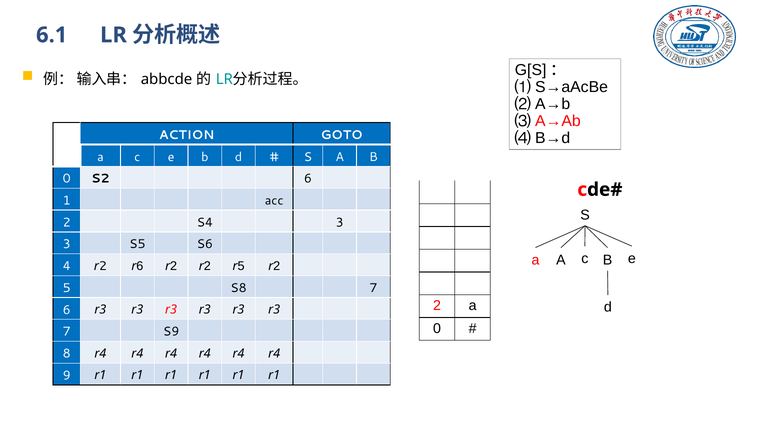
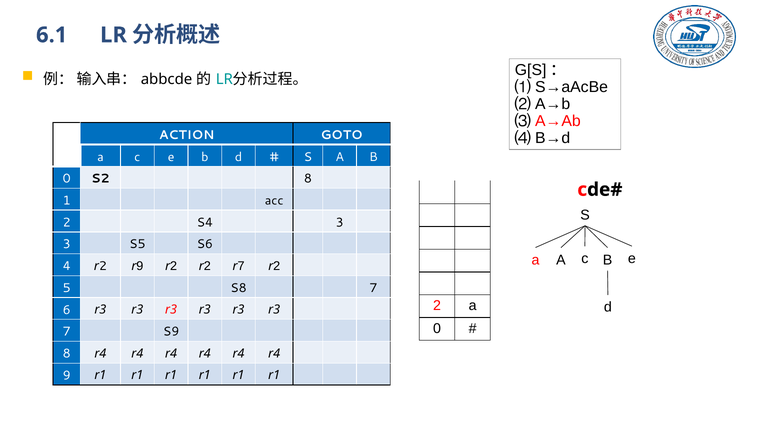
S2 6: 6 -> 8
6 at (140, 266): 6 -> 9
5 at (241, 266): 5 -> 7
